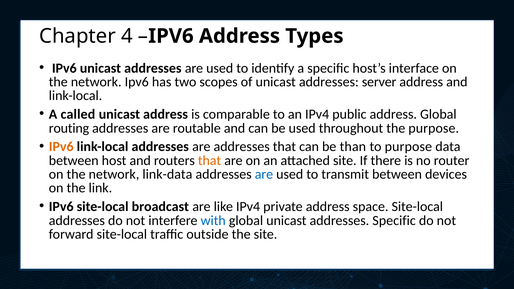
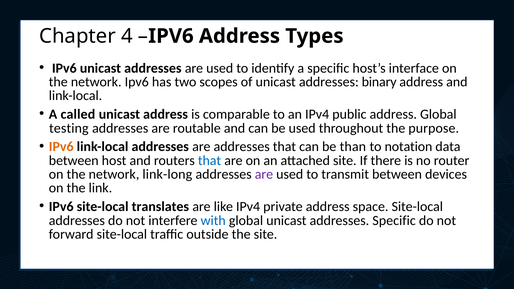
server: server -> binary
routing: routing -> testing
to purpose: purpose -> notation
that at (210, 161) colour: orange -> blue
link-data: link-data -> link-long
are at (264, 174) colour: blue -> purple
broadcast: broadcast -> translates
